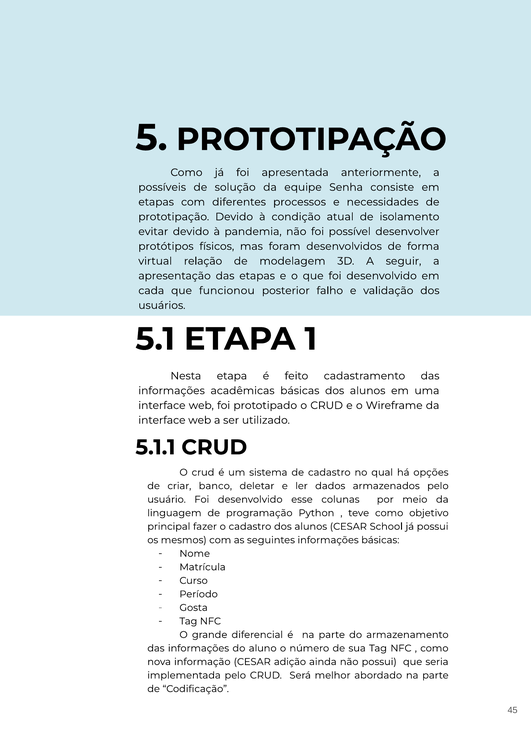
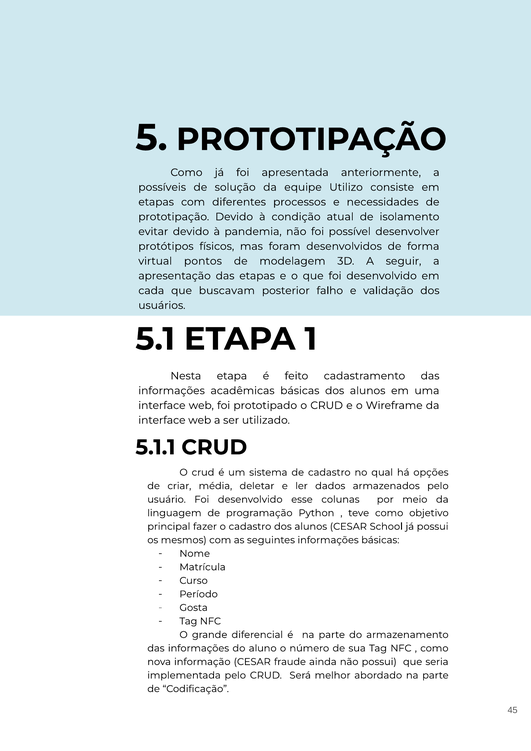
Senha: Senha -> Utilizo
relação: relação -> pontos
funcionou: funcionou -> buscavam
banco: banco -> média
adição: adição -> fraude
